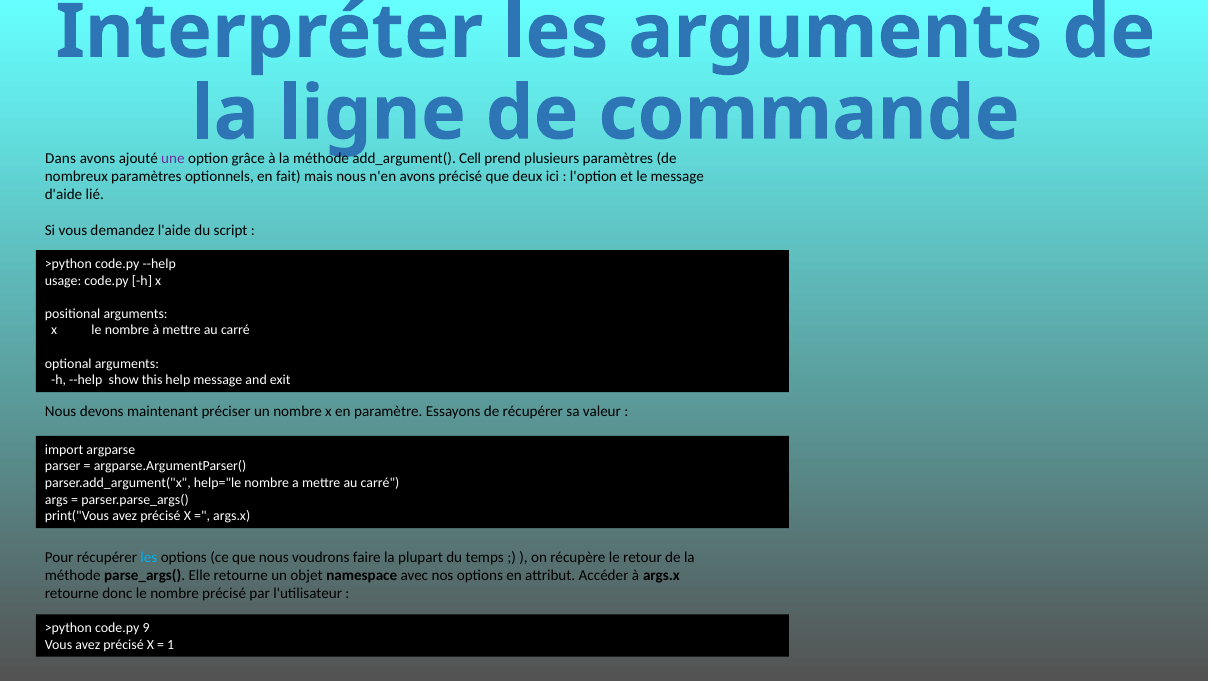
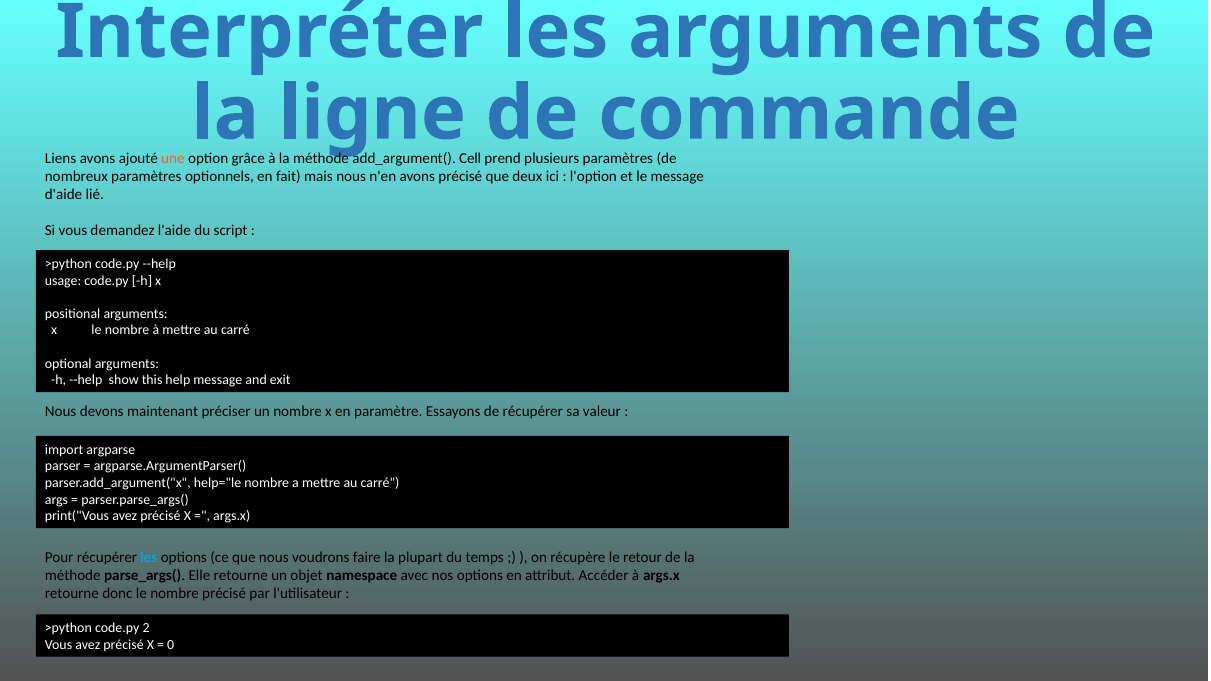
Dans: Dans -> Liens
une colour: purple -> orange
9: 9 -> 2
1: 1 -> 0
